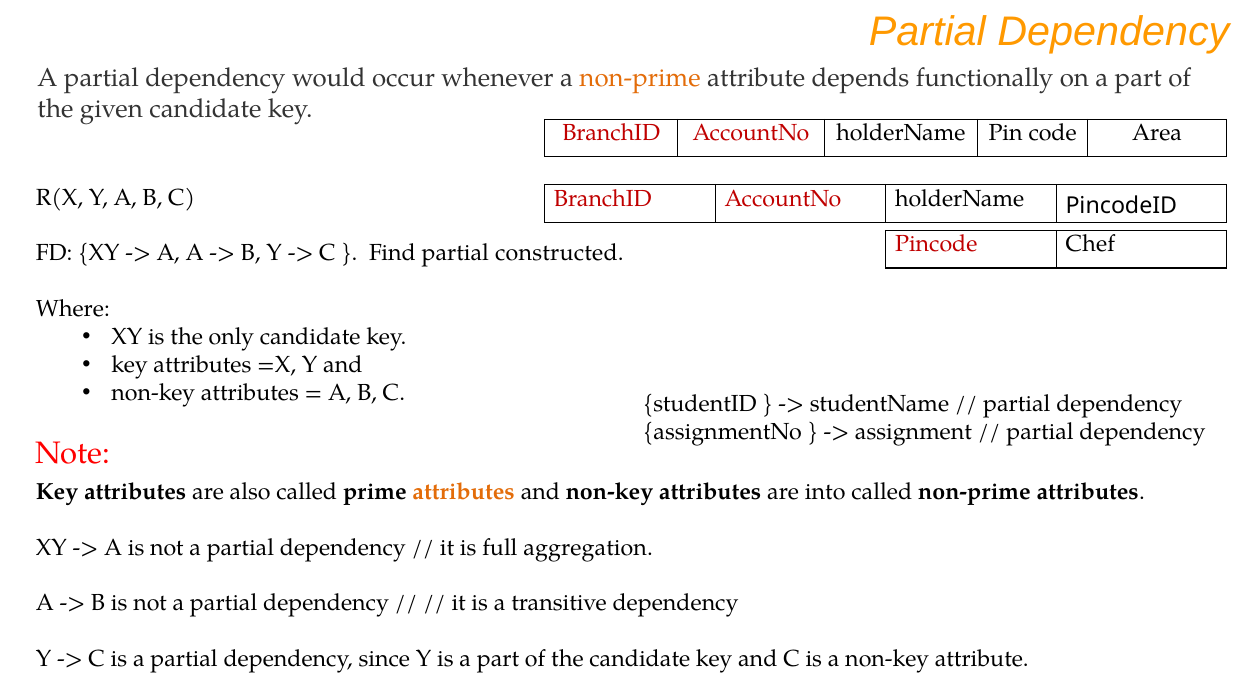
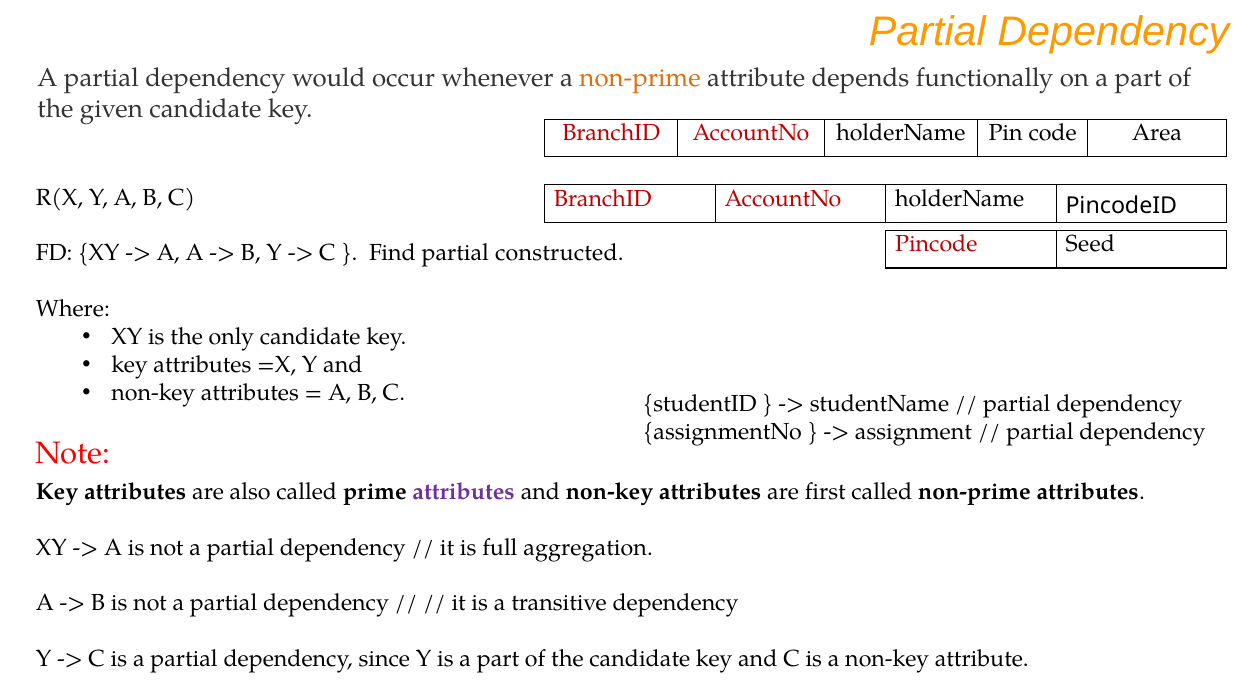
Chef: Chef -> Seed
attributes at (464, 492) colour: orange -> purple
into: into -> first
